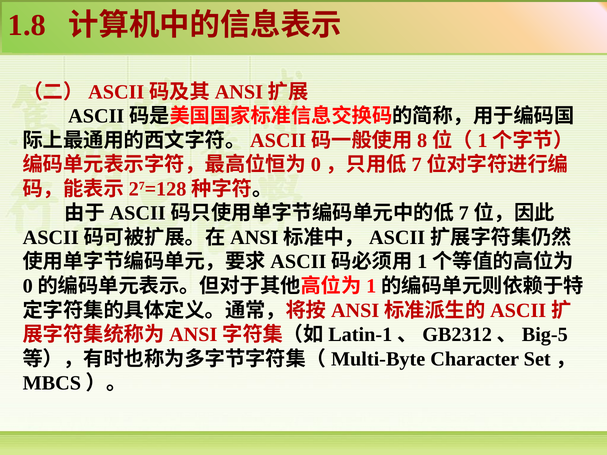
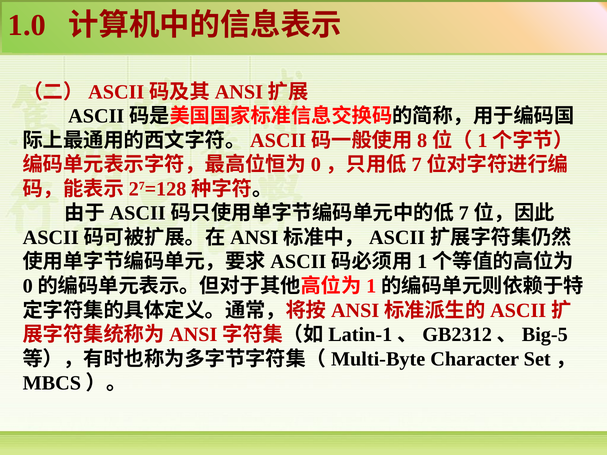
1.8: 1.8 -> 1.0
